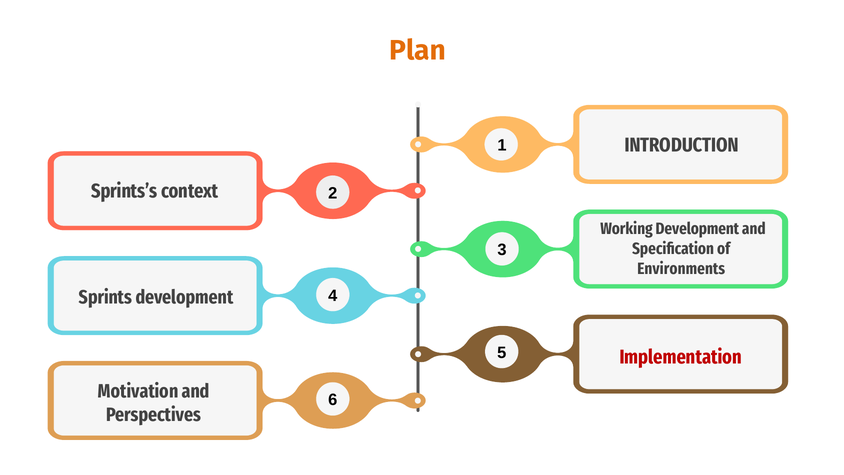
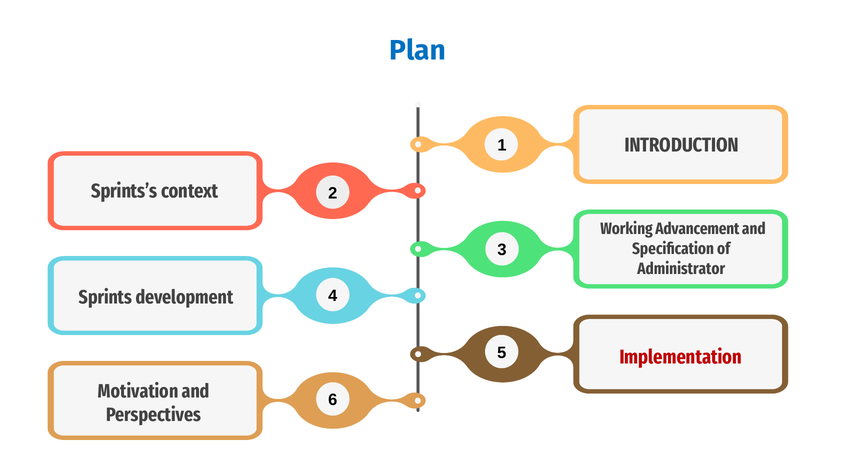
Plan colour: orange -> blue
Working Development: Development -> Advancement
Environments: Environments -> Administrator
